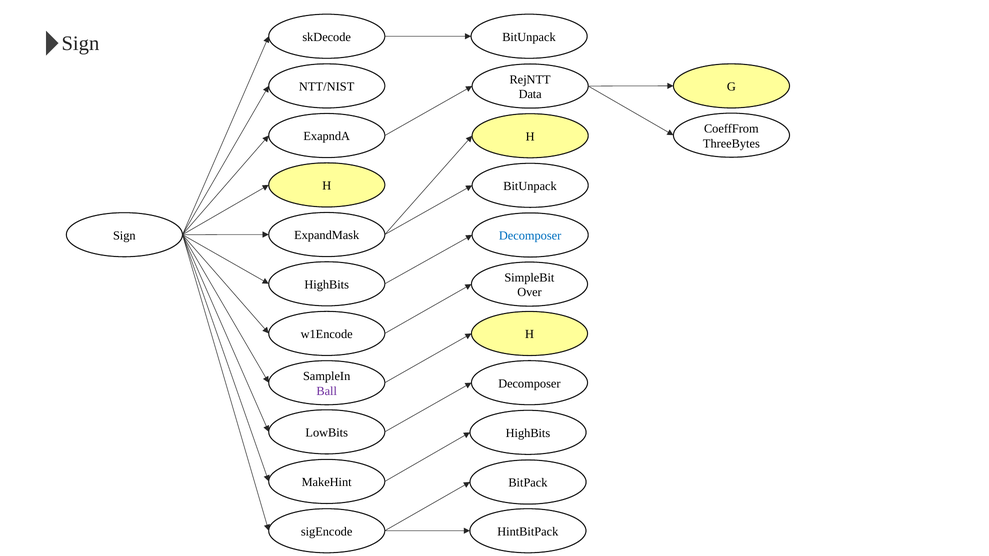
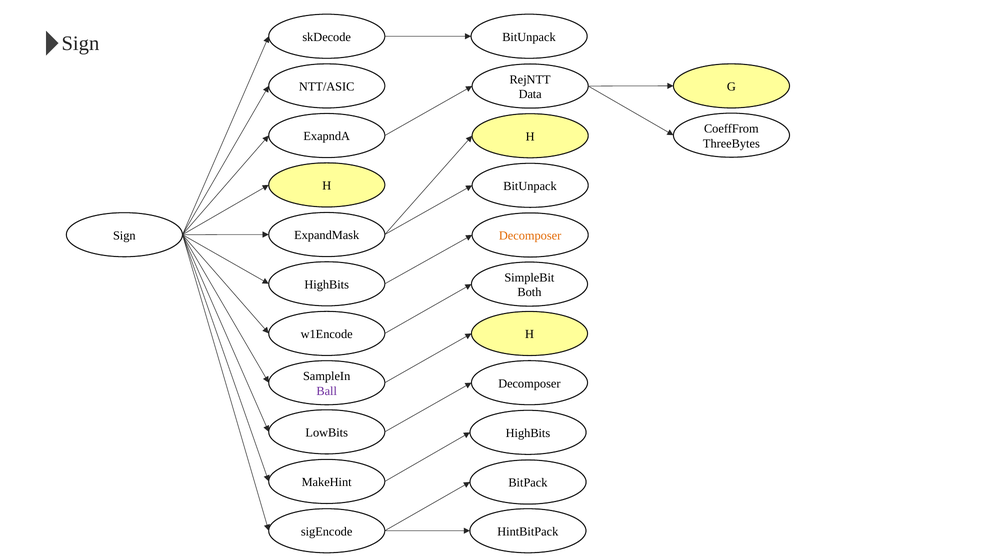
NTT/NIST: NTT/NIST -> NTT/ASIC
Decomposer at (530, 236) colour: blue -> orange
Over: Over -> Both
